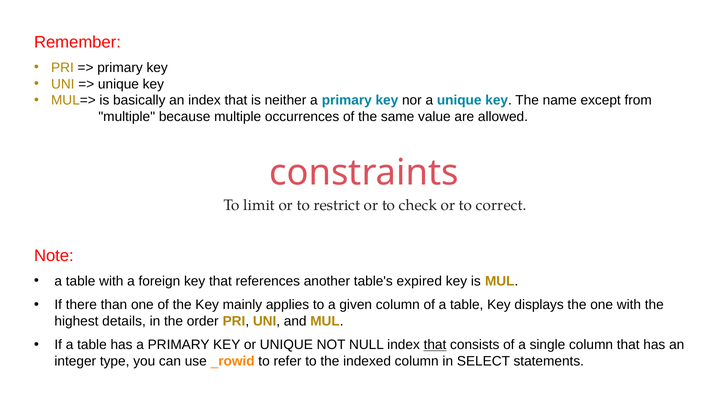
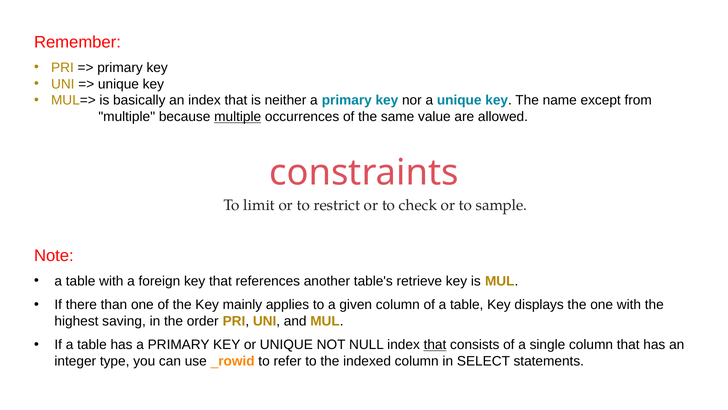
multiple at (238, 117) underline: none -> present
correct: correct -> sample
expired: expired -> retrieve
details: details -> saving
